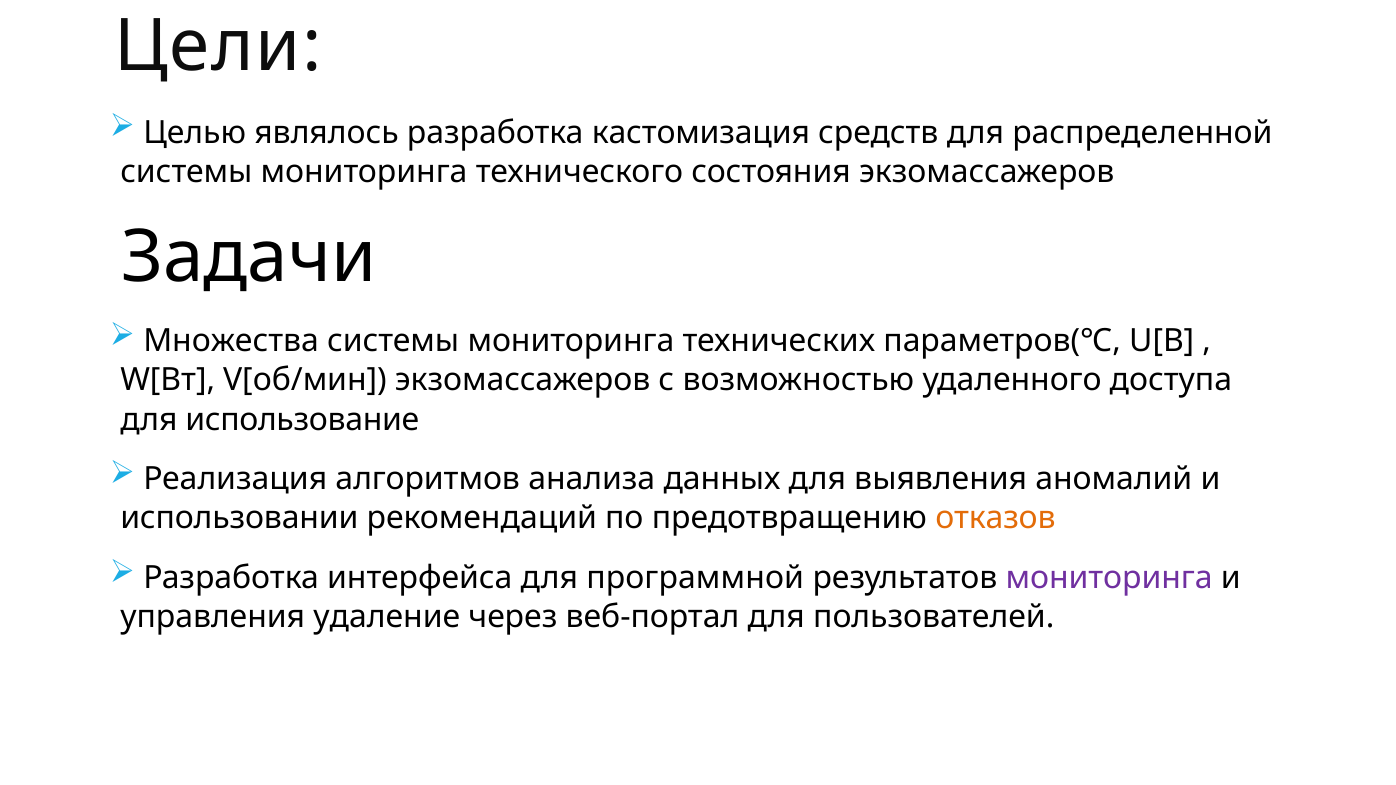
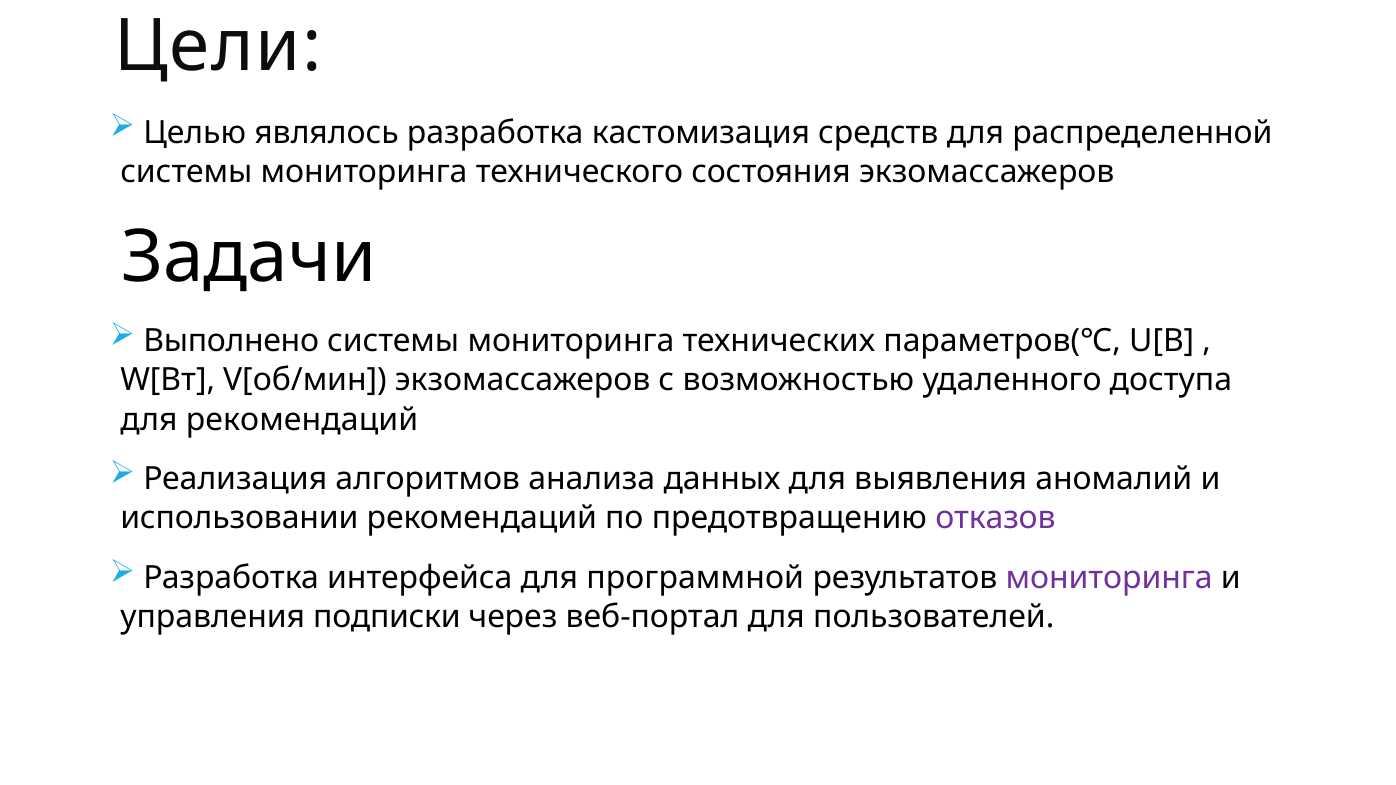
Множества: Множества -> Выполнено
для использование: использование -> рекомендаций
отказов colour: orange -> purple
удаление: удаление -> подписки
